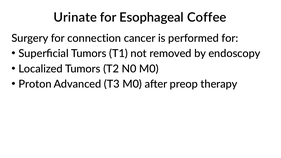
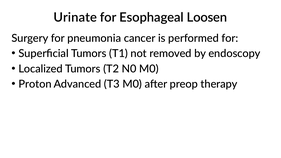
Coffee: Coffee -> Loosen
connection: connection -> pneumonia
